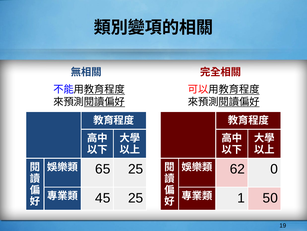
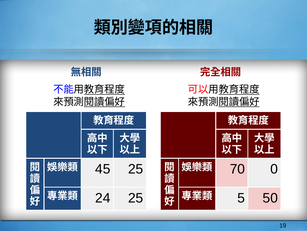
65: 65 -> 45
62: 62 -> 70
45: 45 -> 24
1: 1 -> 5
